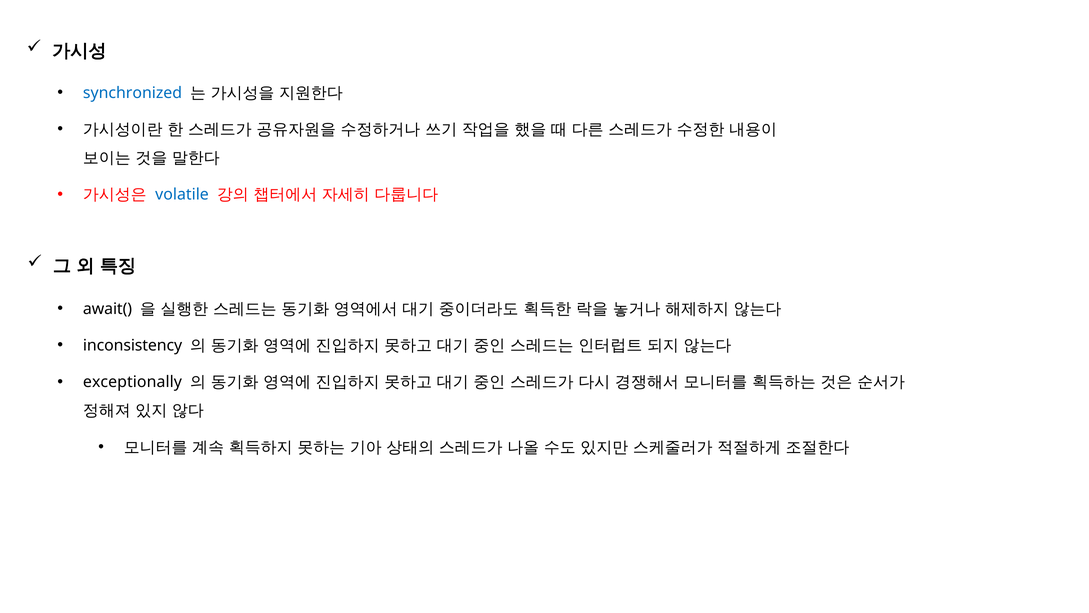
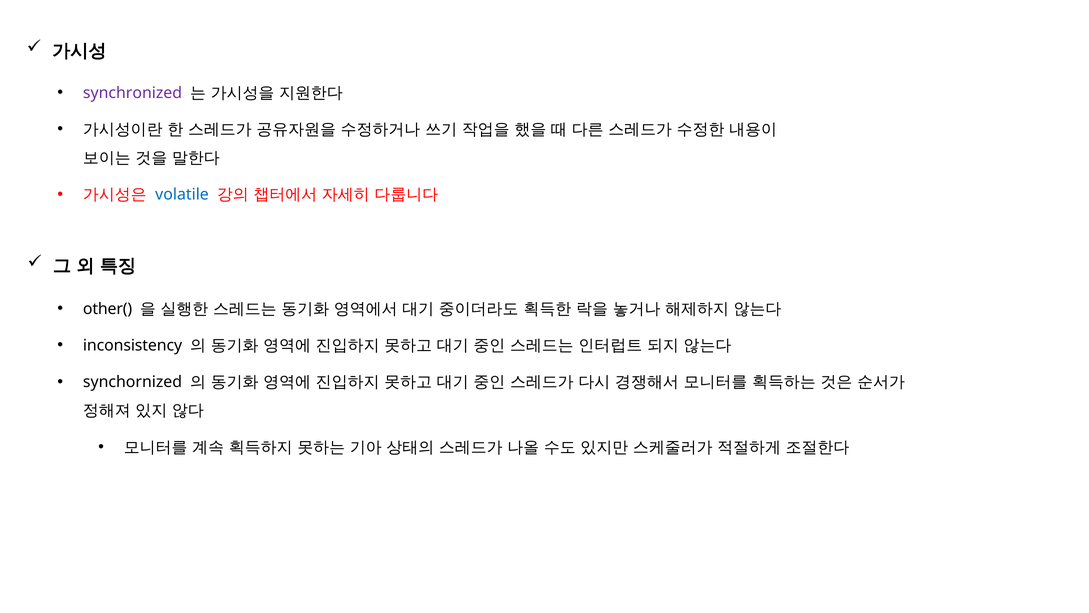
synchronized colour: blue -> purple
await(: await( -> other(
exceptionally: exceptionally -> synchornized
